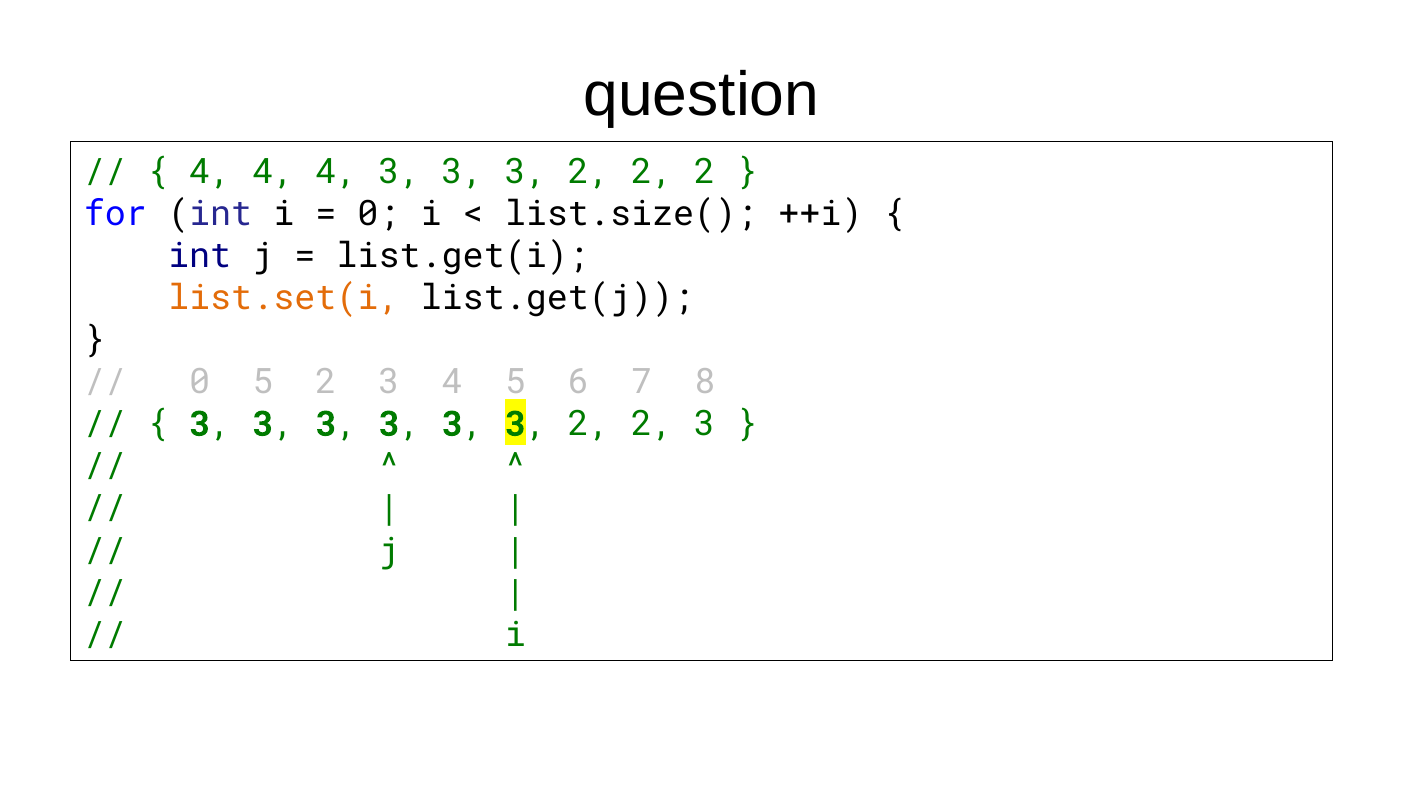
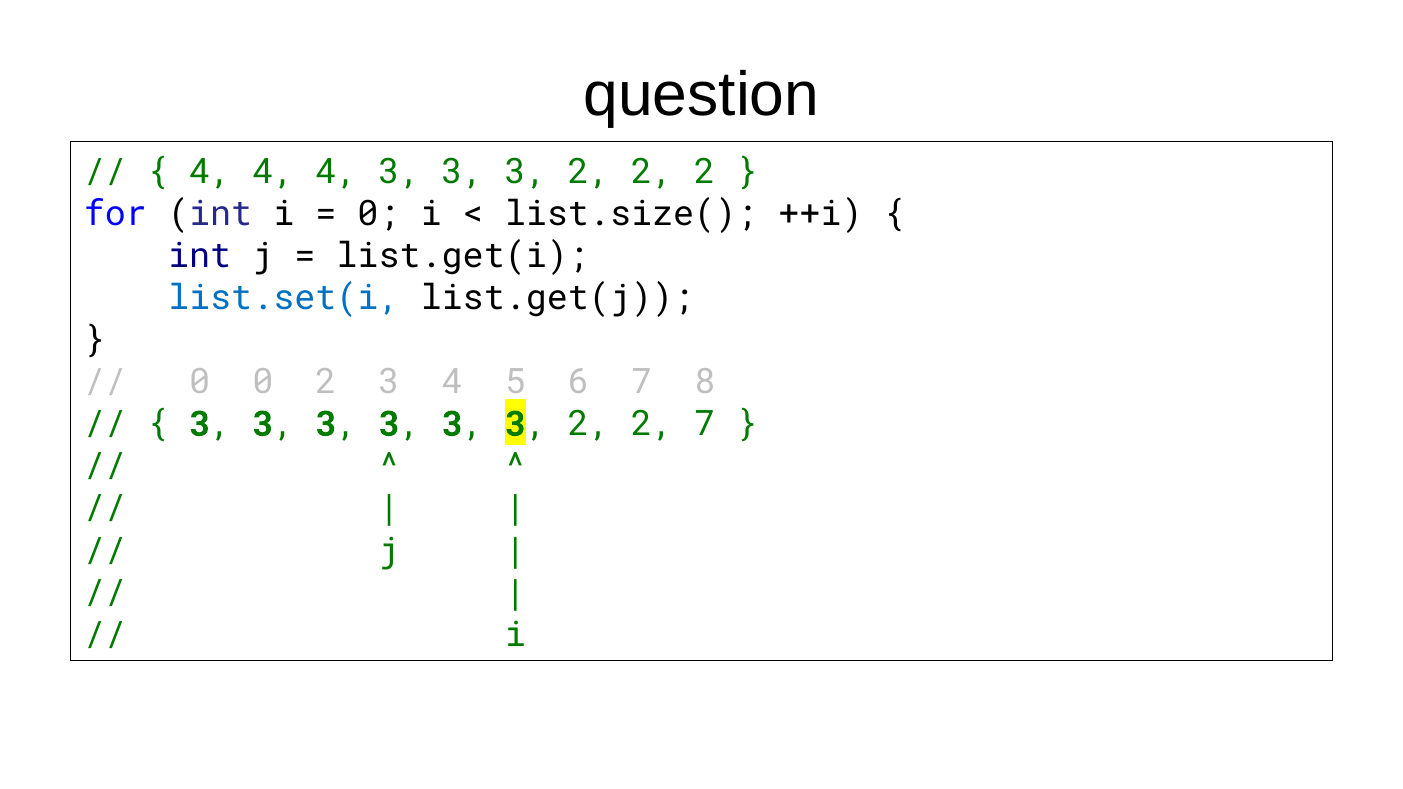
list.set(i colour: orange -> blue
0 5: 5 -> 0
2 2 3: 3 -> 7
